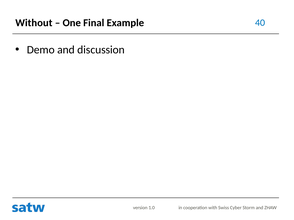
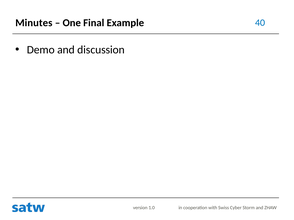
Without: Without -> Minutes
